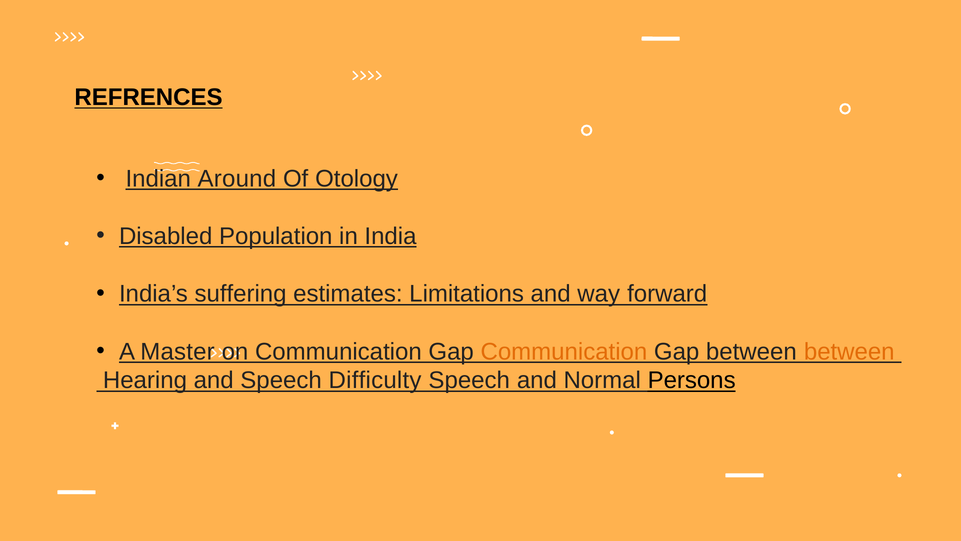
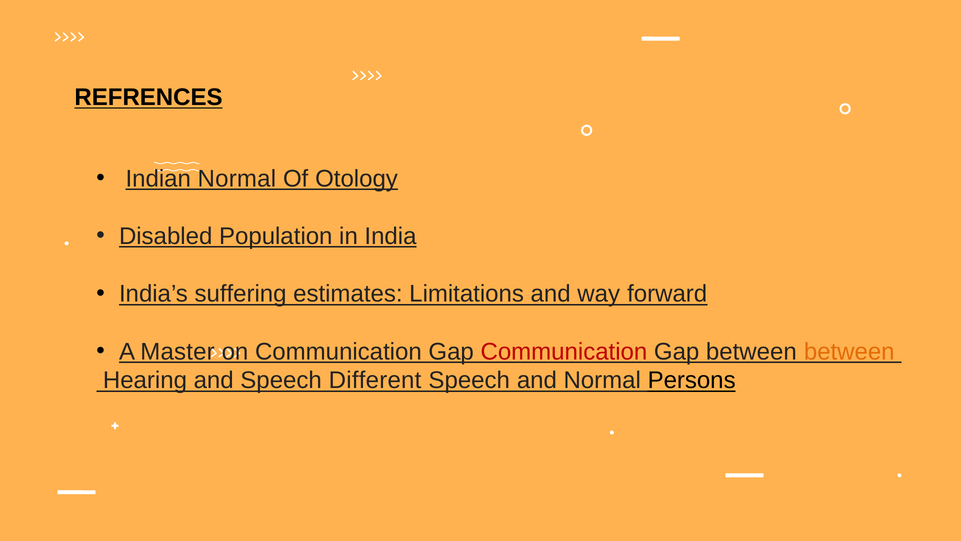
Indian Around: Around -> Normal
Communication at (564, 351) colour: orange -> red
Difficulty: Difficulty -> Different
